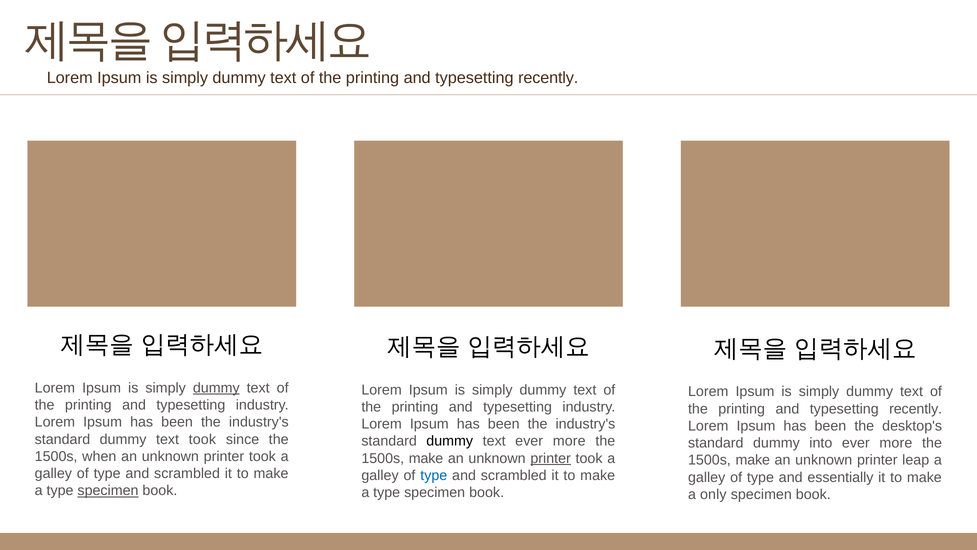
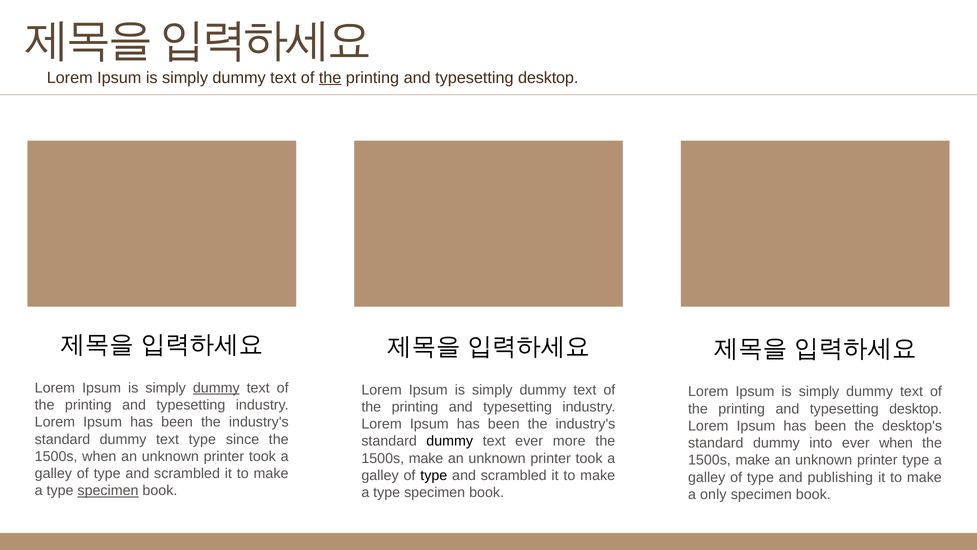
the at (330, 78) underline: none -> present
recently at (548, 78): recently -> desktop
recently at (916, 409): recently -> desktop
text took: took -> type
more at (896, 443): more -> when
printer at (551, 458) underline: present -> none
printer leap: leap -> type
type at (434, 475) colour: blue -> black
essentially: essentially -> publishing
